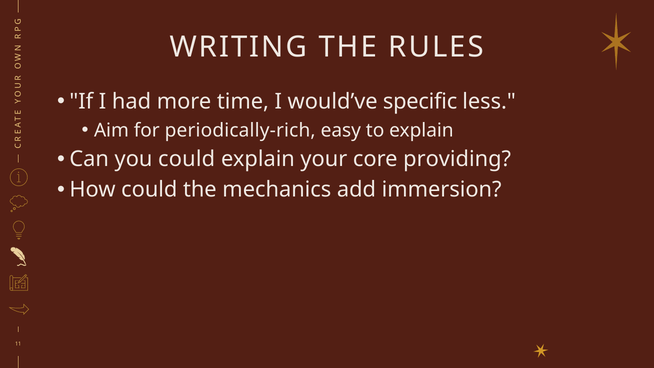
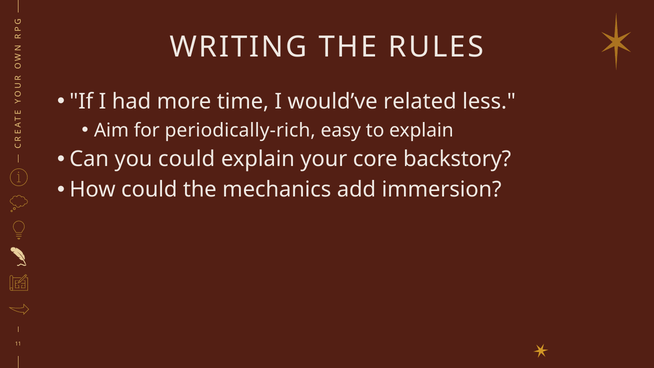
specific: specific -> related
providing: providing -> backstory
